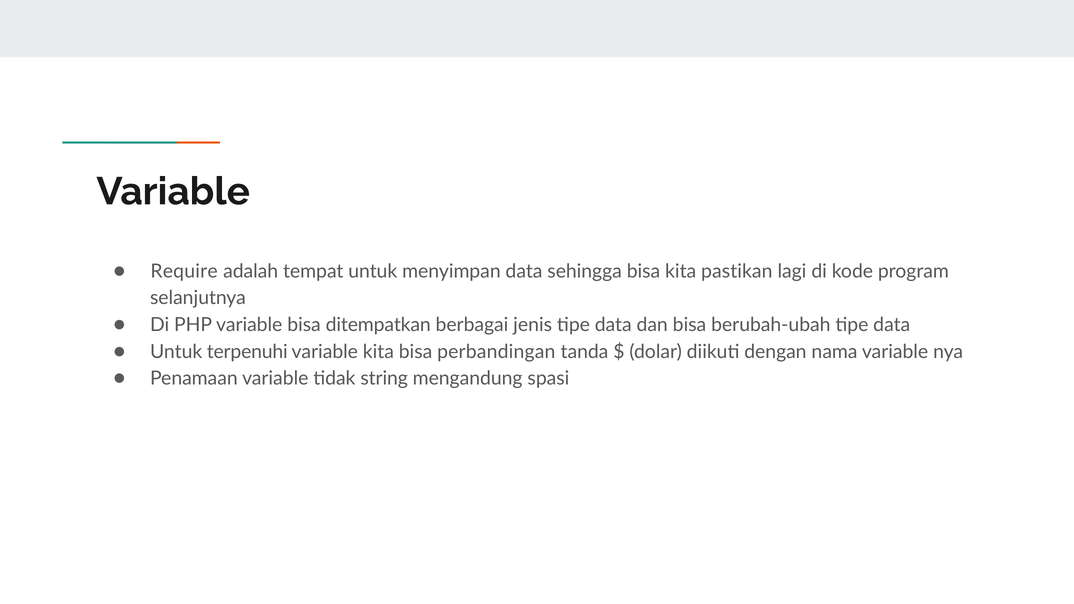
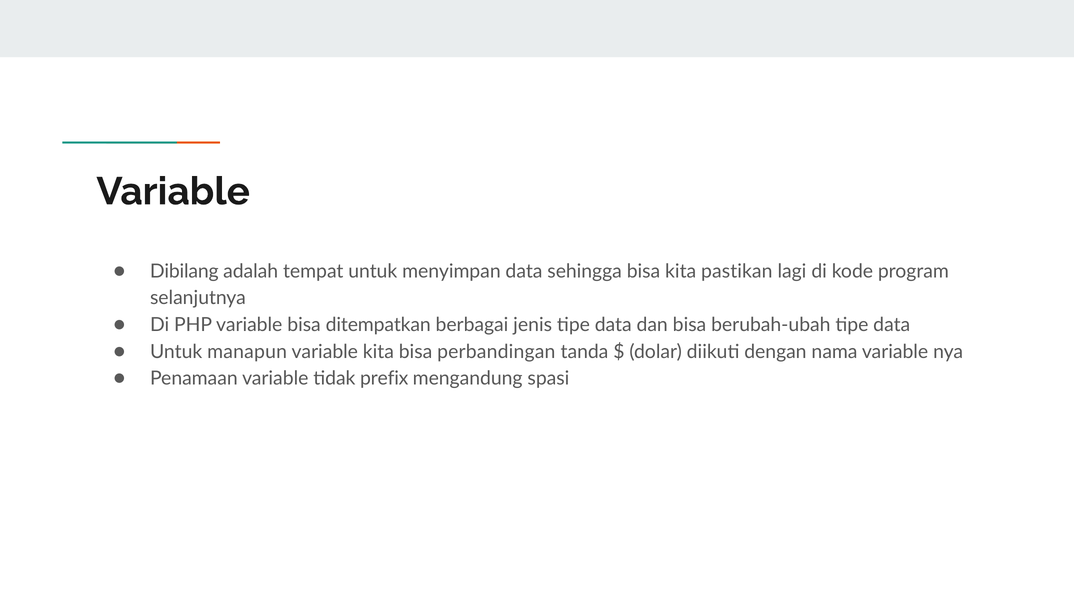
Require: Require -> Dibilang
terpenuhi: terpenuhi -> manapun
string: string -> prefix
